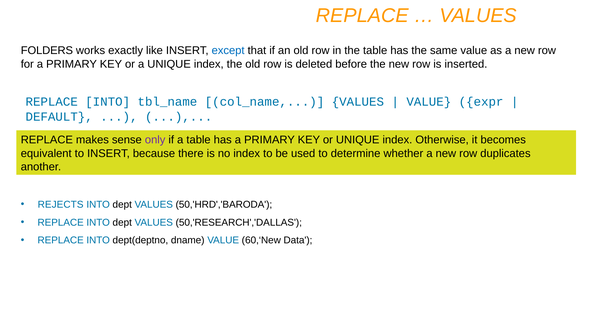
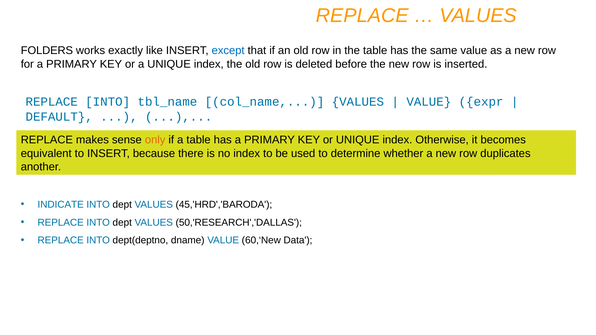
only colour: purple -> orange
REJECTS: REJECTS -> INDICATE
50,'HRD','BARODA: 50,'HRD','BARODA -> 45,'HRD','BARODA
